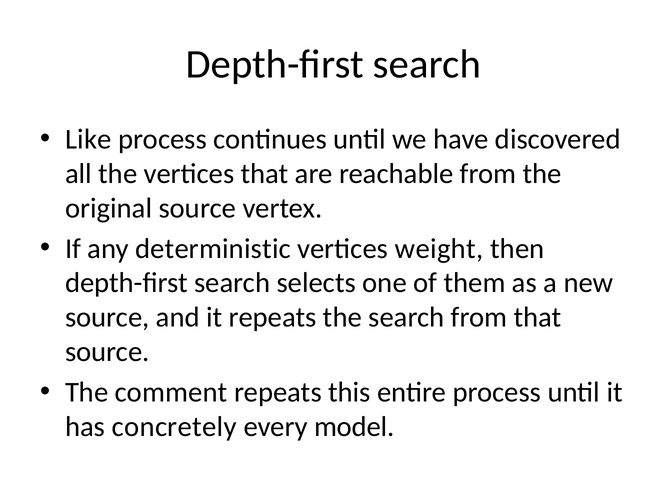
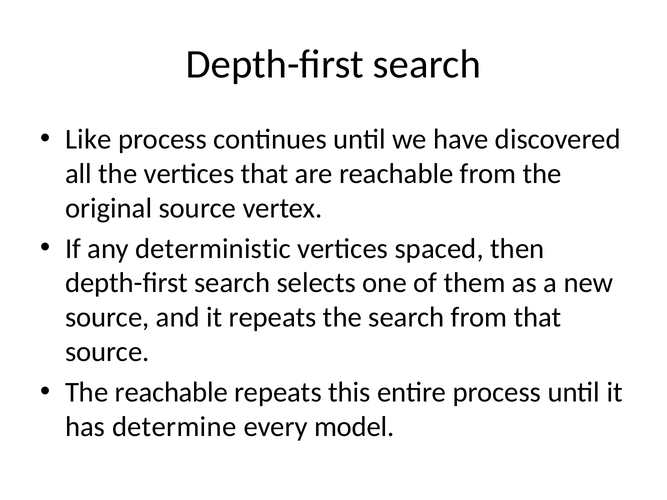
weight: weight -> spaced
The comment: comment -> reachable
concretely: concretely -> determine
